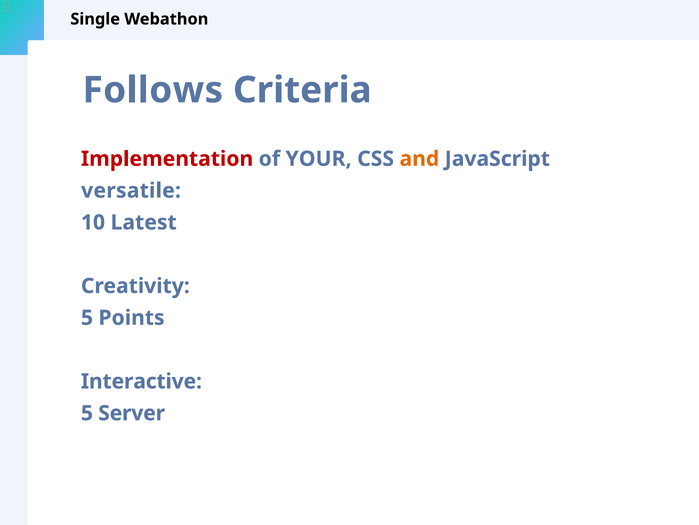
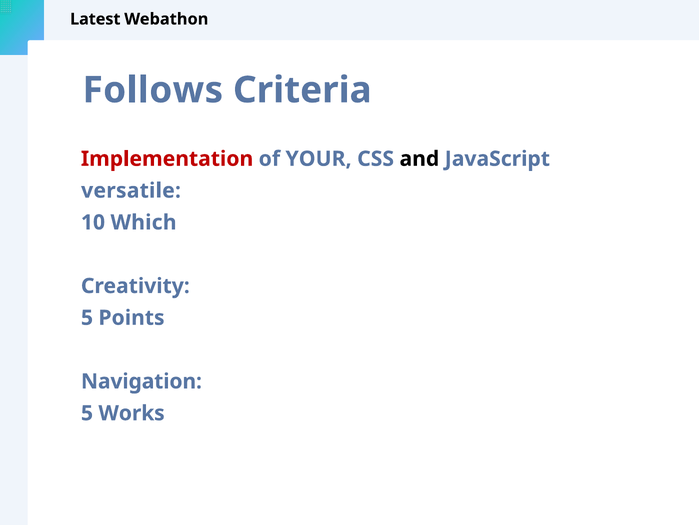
Single: Single -> Latest
and colour: orange -> black
Latest: Latest -> Which
Interactive: Interactive -> Navigation
Server: Server -> Works
